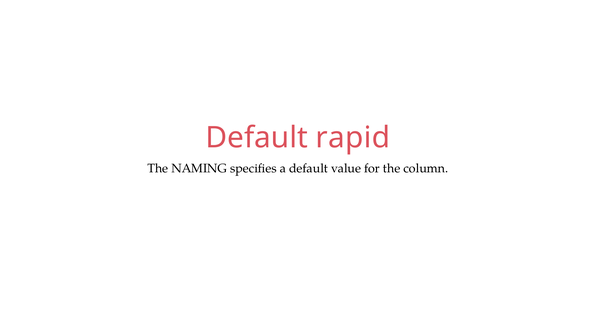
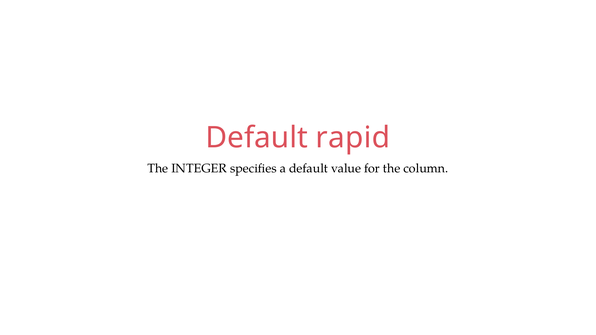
NAMING: NAMING -> INTEGER
